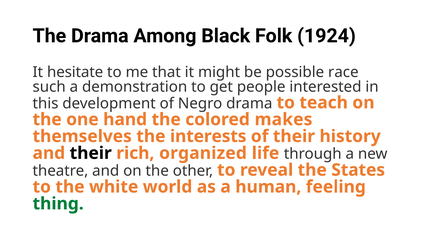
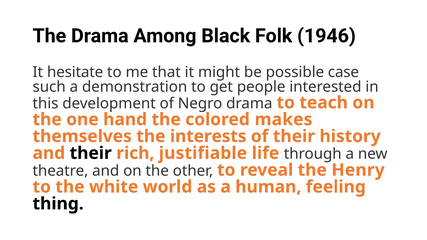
1924: 1924 -> 1946
race: race -> case
organized: organized -> justifiable
States: States -> Henry
thing colour: green -> black
